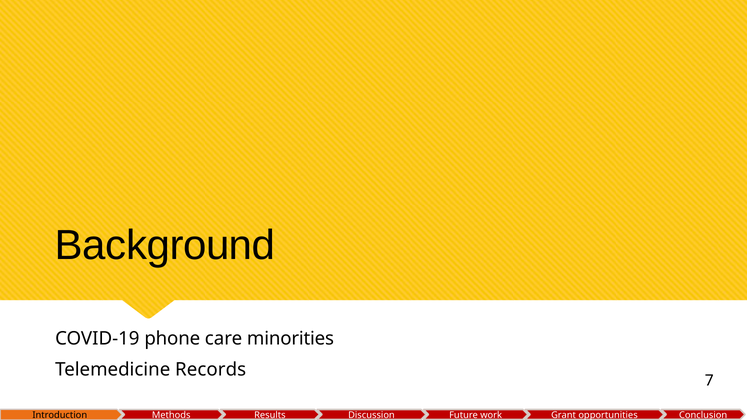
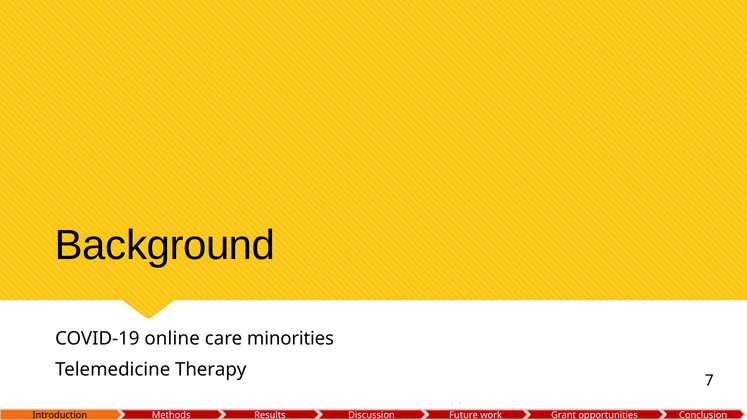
phone: phone -> online
Records: Records -> Therapy
